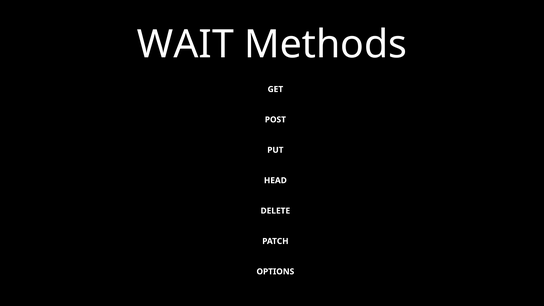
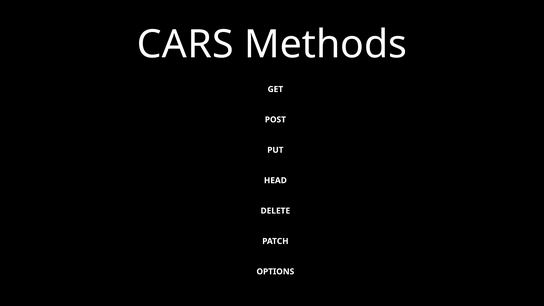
WAIT: WAIT -> CARS
